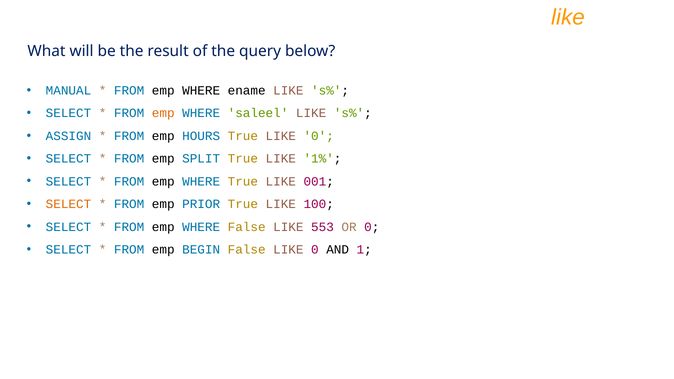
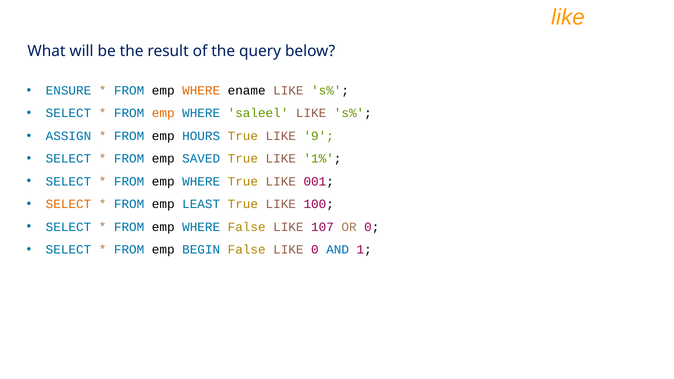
MANUAL: MANUAL -> ENSURE
WHERE at (201, 91) colour: black -> orange
True LIKE 0: 0 -> 9
SPLIT: SPLIT -> SAVED
PRIOR: PRIOR -> LEAST
553: 553 -> 107
AND colour: black -> blue
